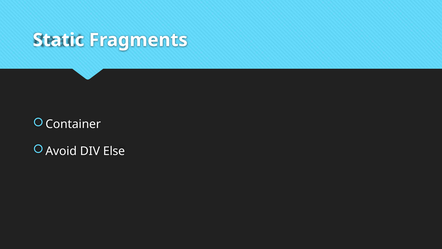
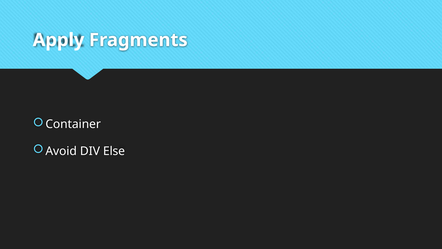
Static: Static -> Apply
